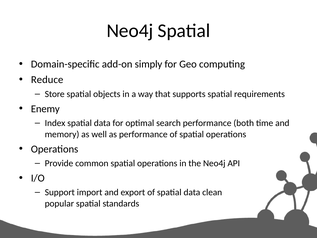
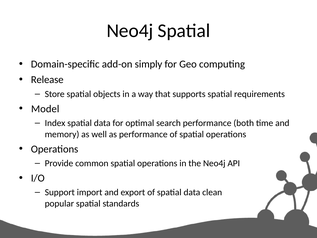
Reduce: Reduce -> Release
Enemy: Enemy -> Model
